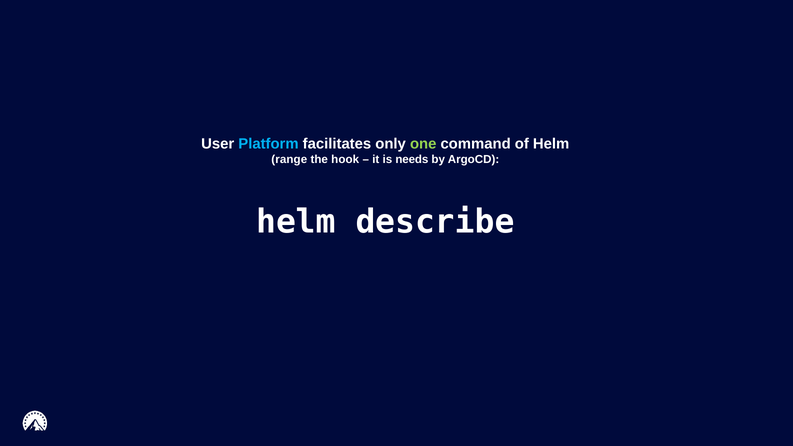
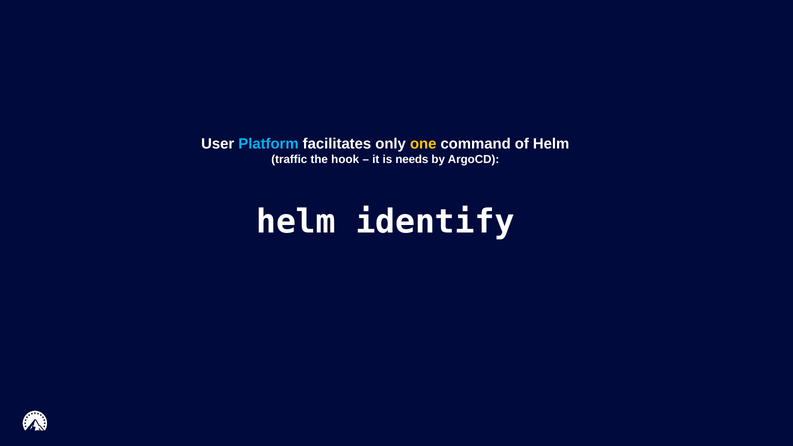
one colour: light green -> yellow
range: range -> traffic
describe: describe -> identify
